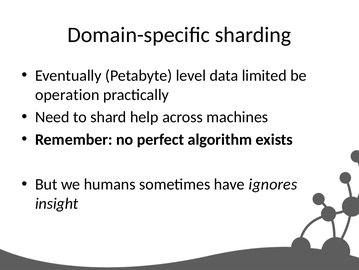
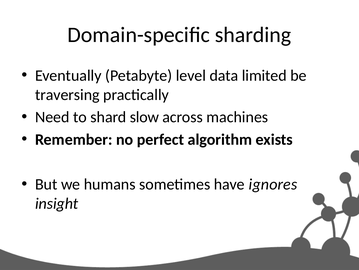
operation: operation -> traversing
help: help -> slow
